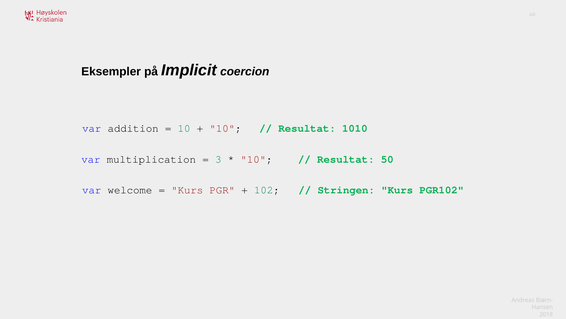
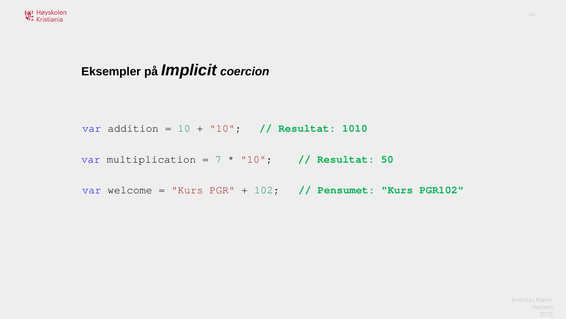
3: 3 -> 7
Stringen: Stringen -> Pensumet
